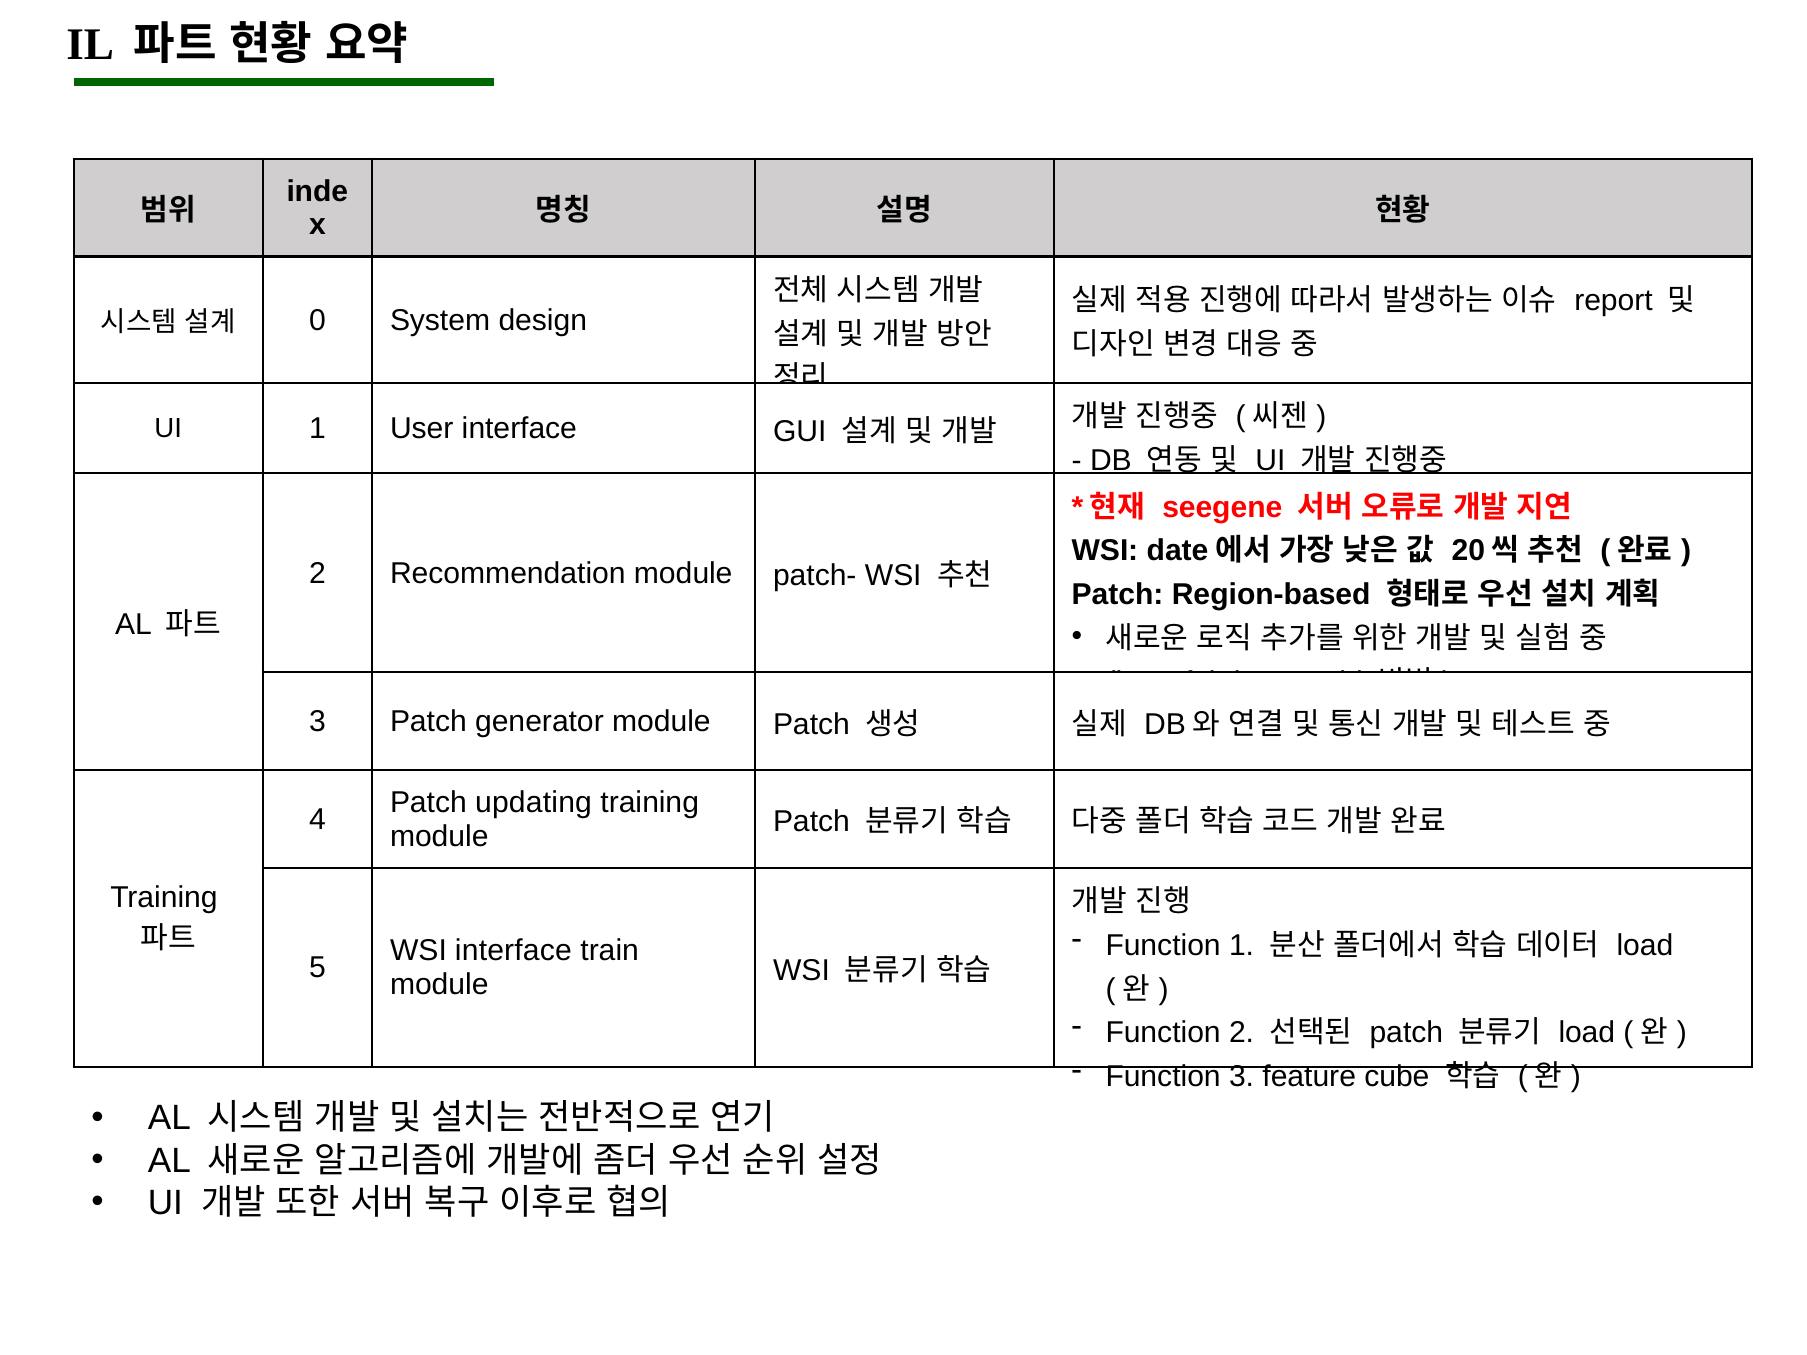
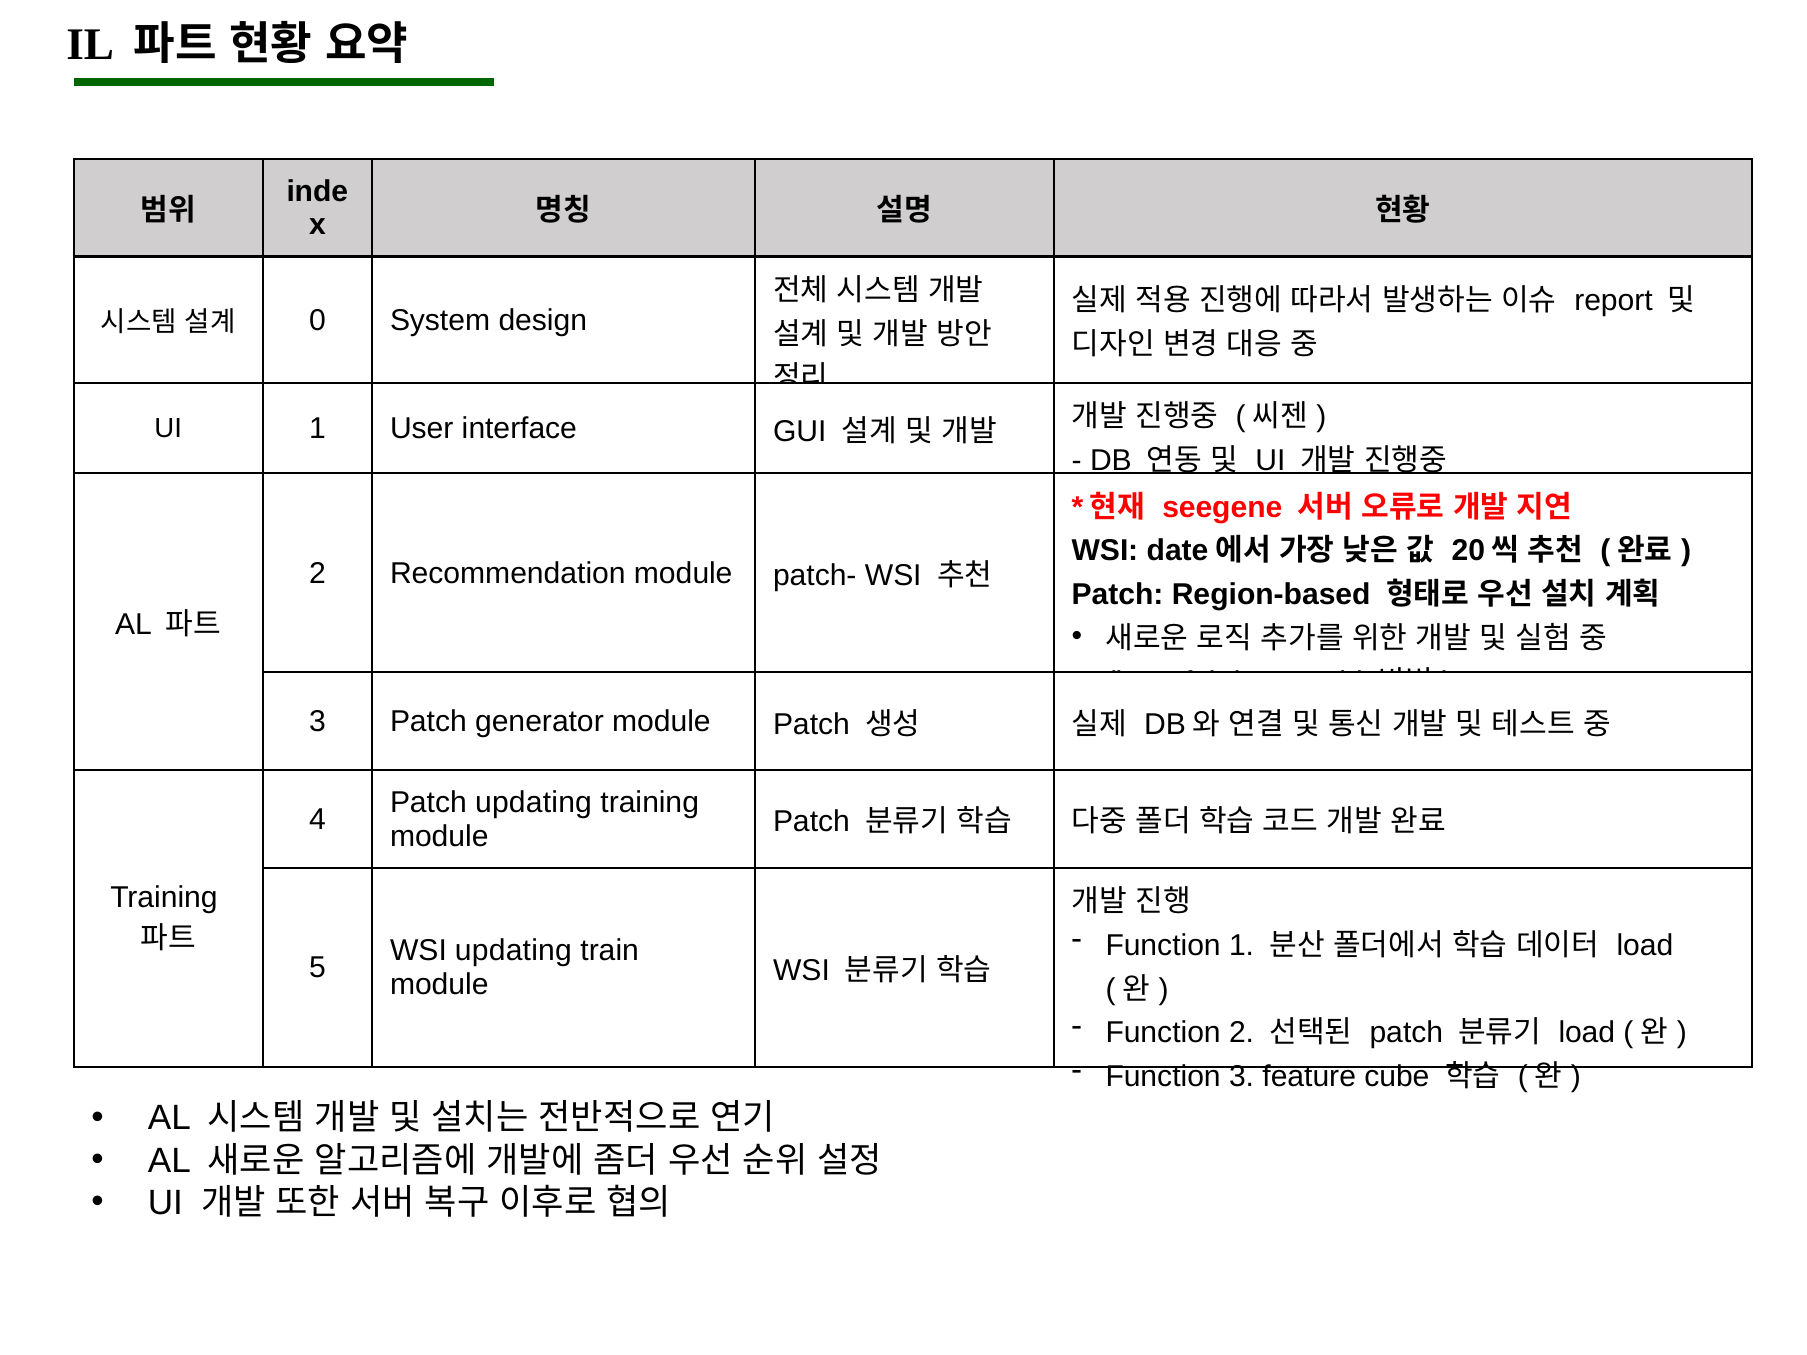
WSI interface: interface -> updating
